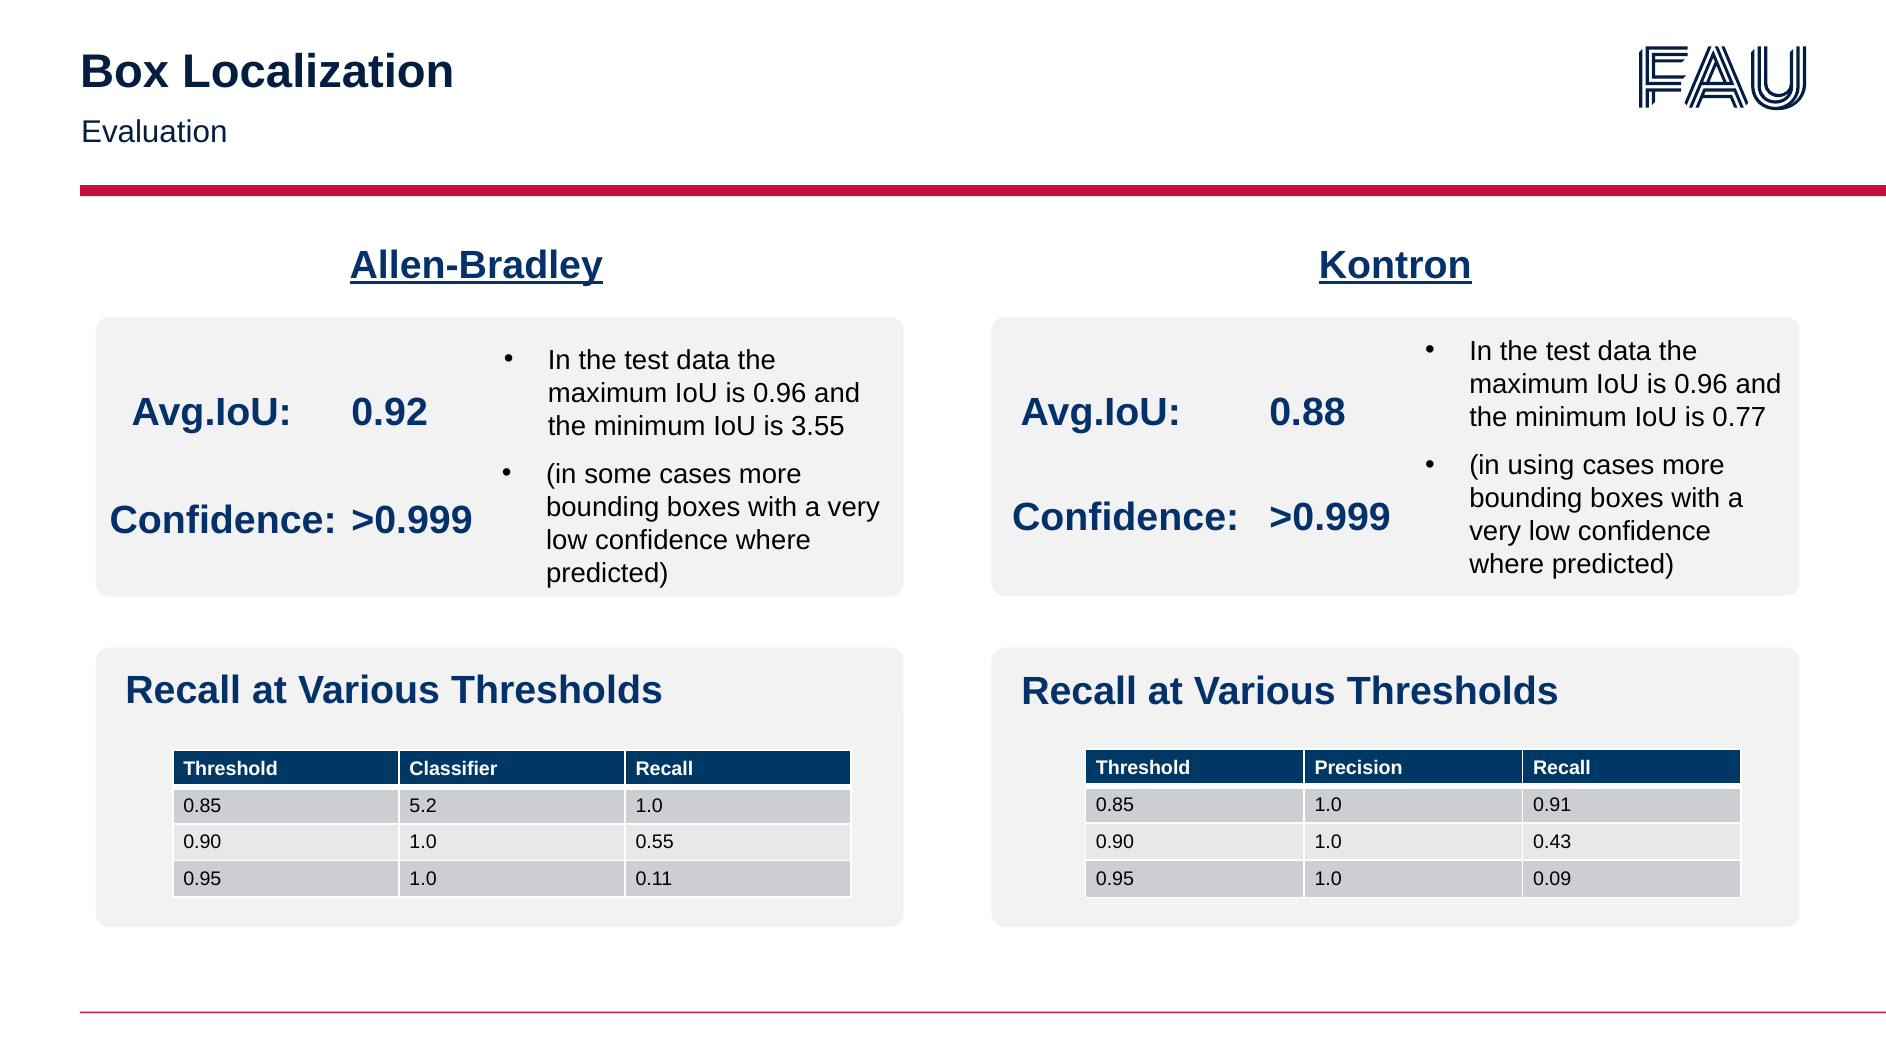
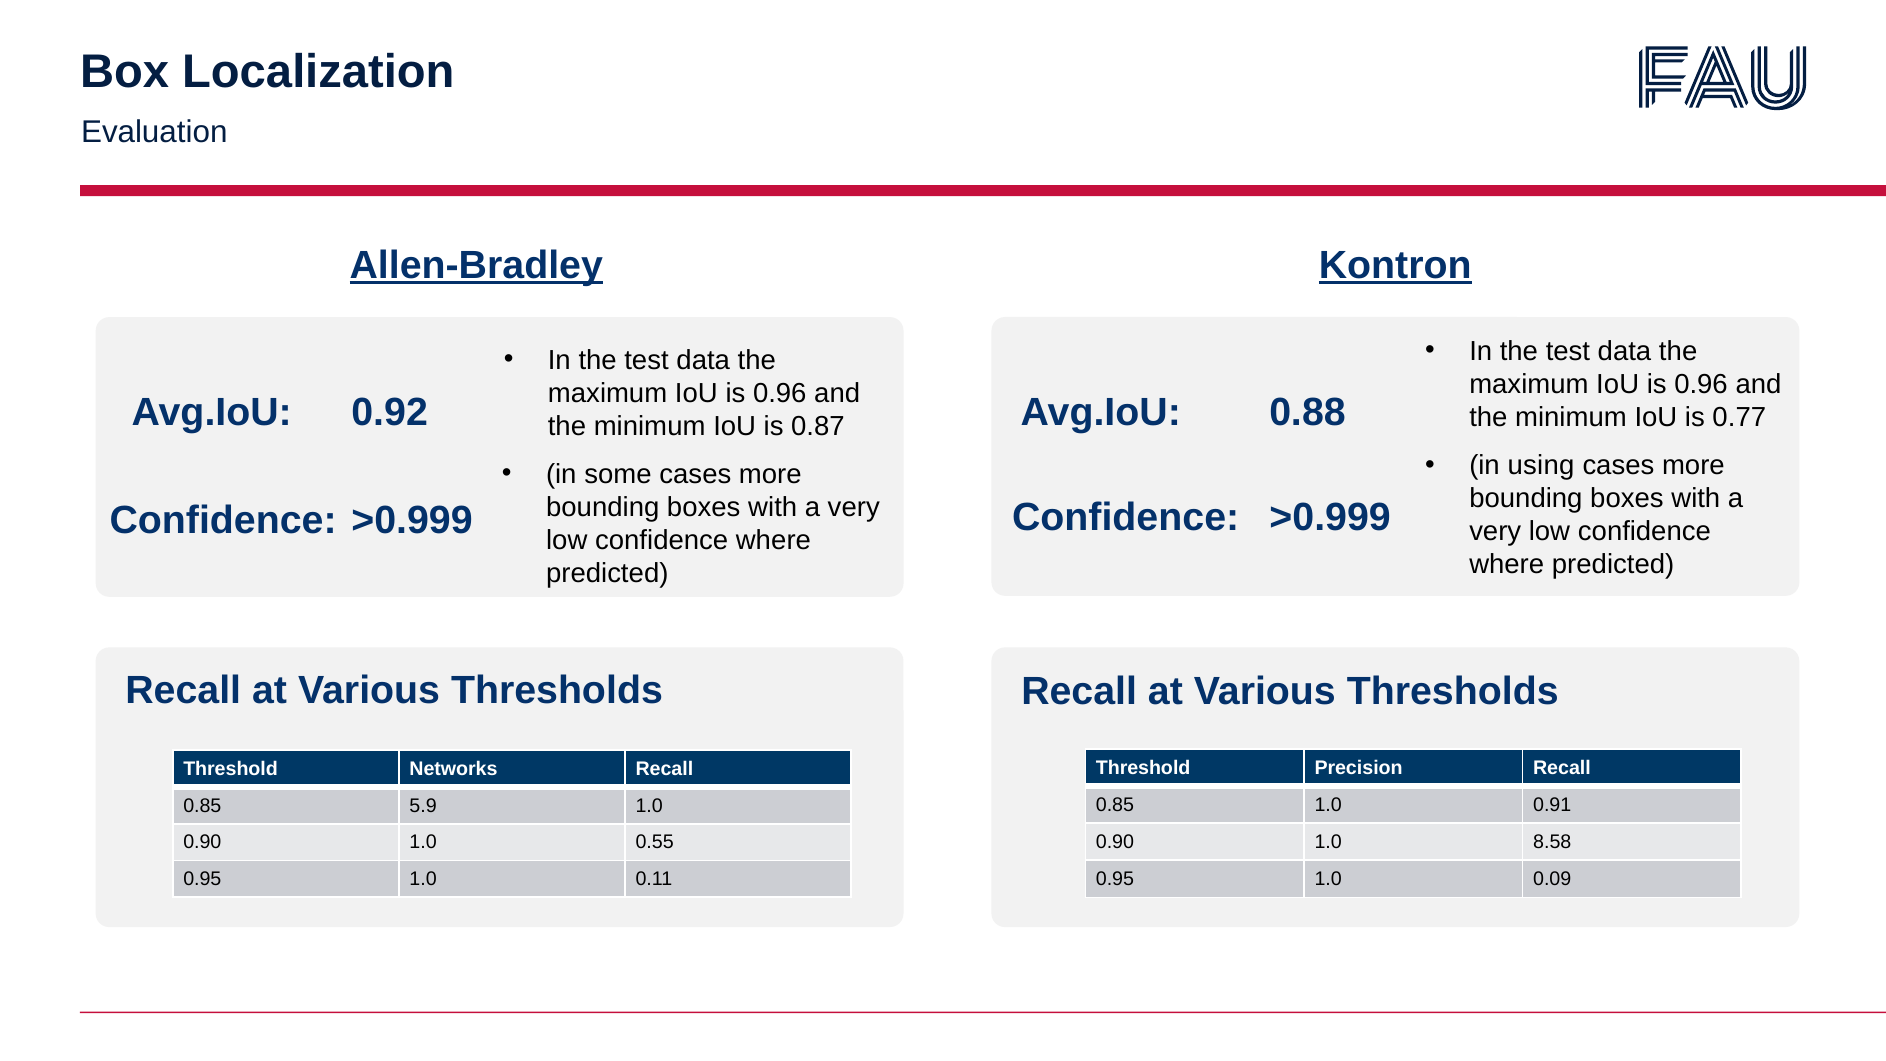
3.55: 3.55 -> 0.87
Classifier: Classifier -> Networks
5.2: 5.2 -> 5.9
0.43: 0.43 -> 8.58
